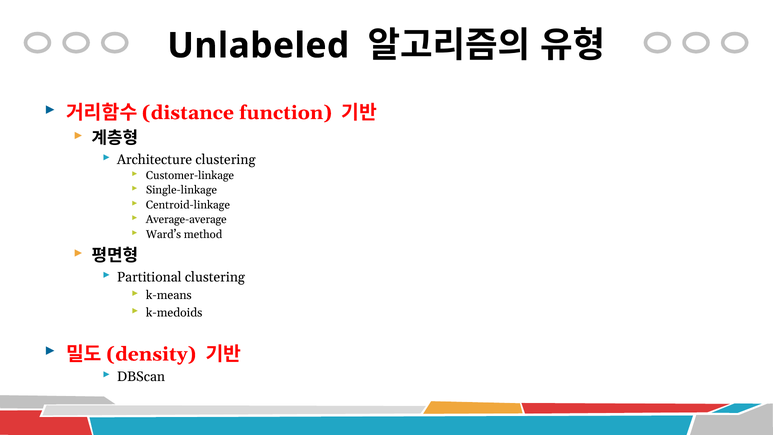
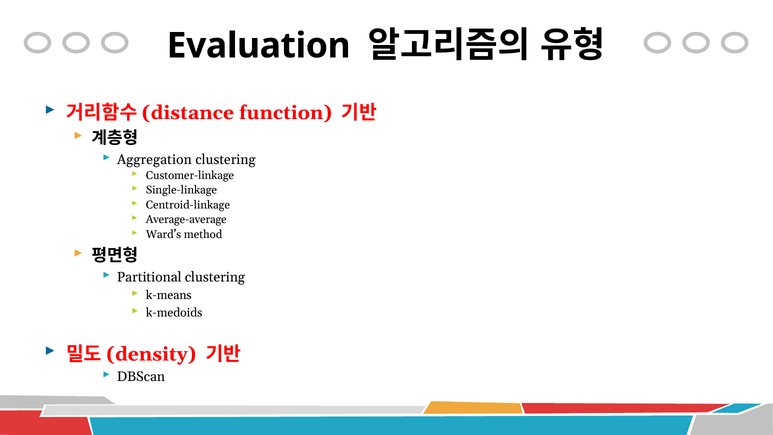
Unlabeled: Unlabeled -> Evaluation
Architecture: Architecture -> Aggregation
